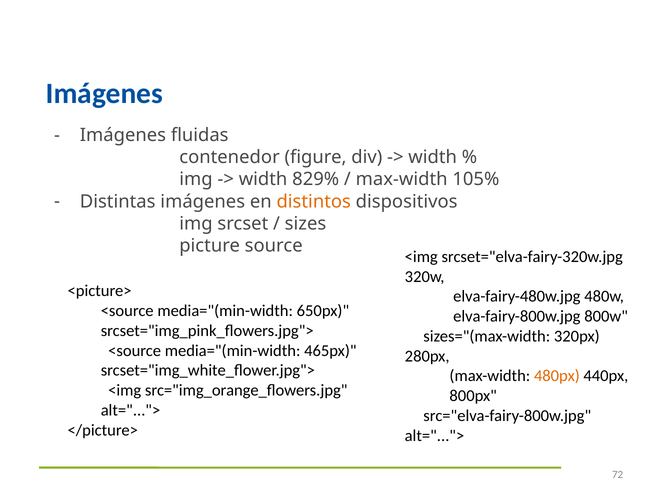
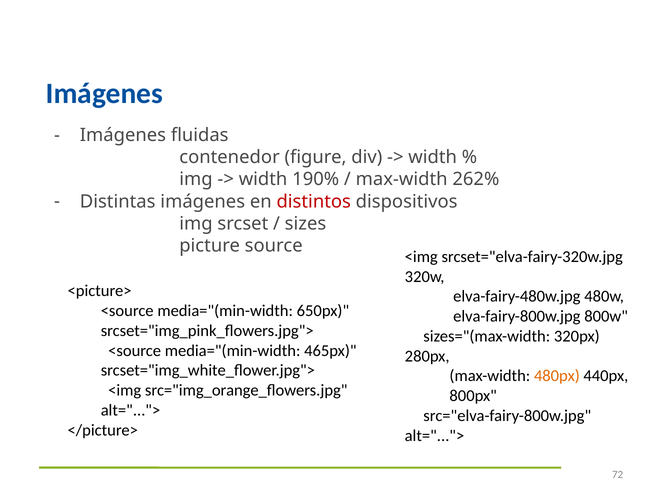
829%: 829% -> 190%
105%: 105% -> 262%
distintos colour: orange -> red
